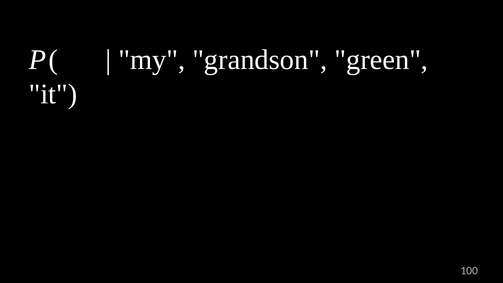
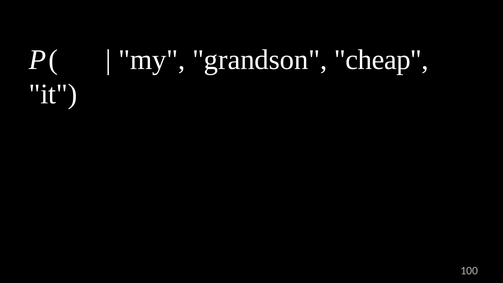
green: green -> cheap
